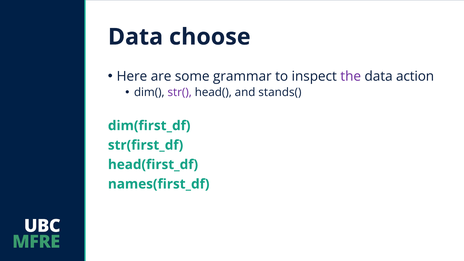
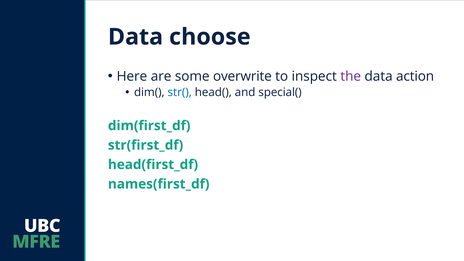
grammar: grammar -> overwrite
str( colour: purple -> blue
stands(: stands( -> special(
